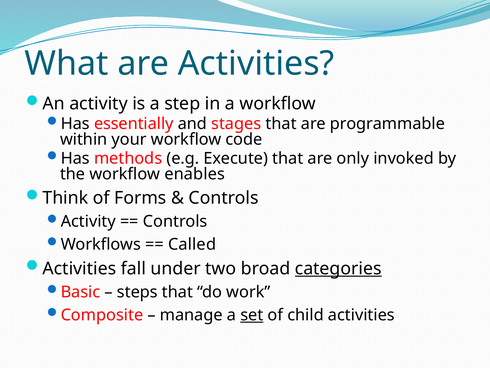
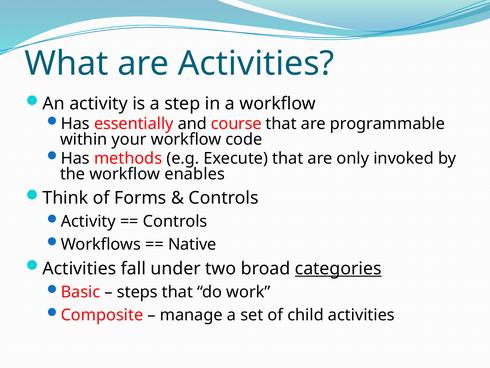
stages: stages -> course
Called: Called -> Native
set underline: present -> none
